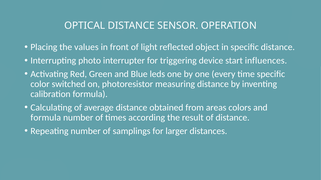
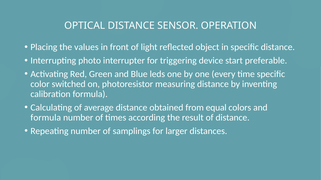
influences: influences -> preferable
areas: areas -> equal
